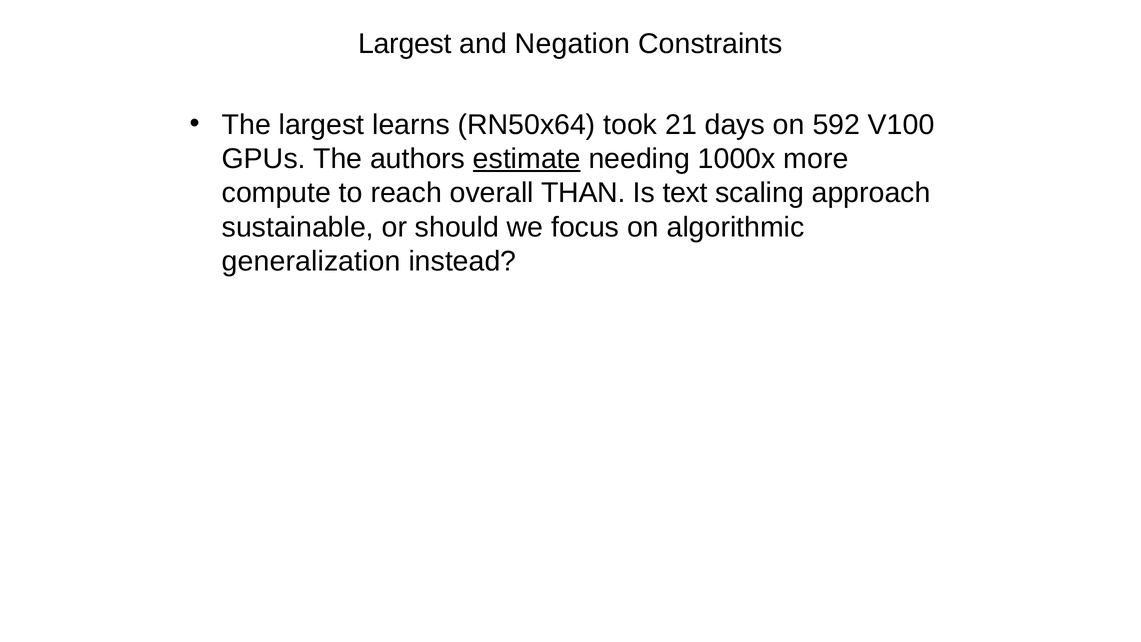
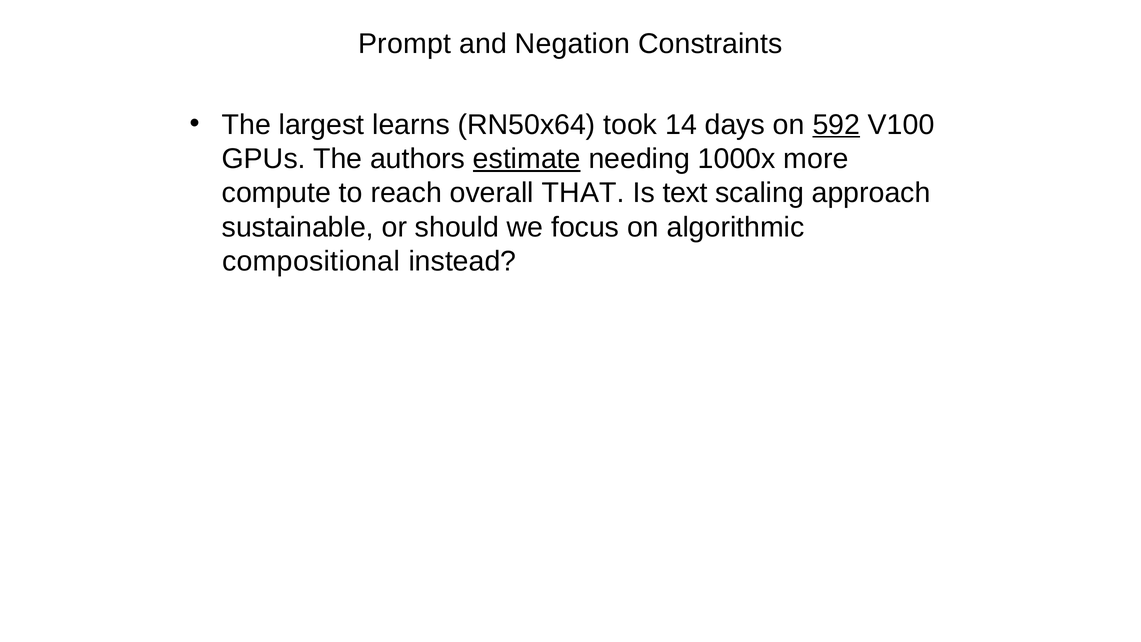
Largest at (405, 44): Largest -> Prompt
21: 21 -> 14
592 underline: none -> present
THAN: THAN -> THAT
generalization: generalization -> compositional
